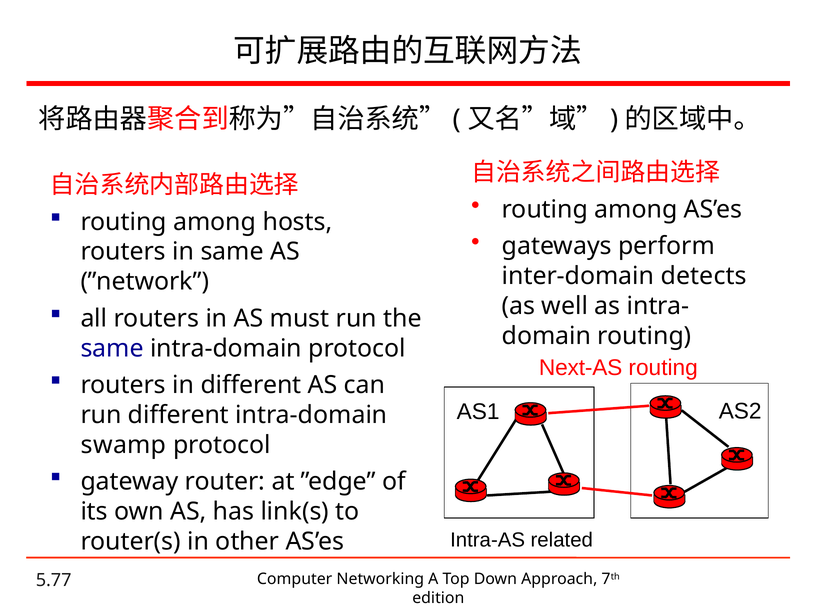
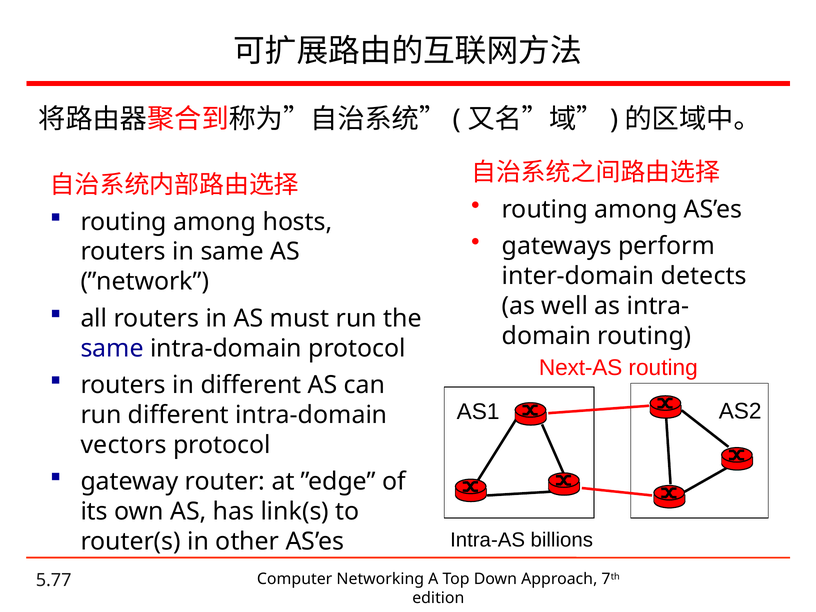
swamp: swamp -> vectors
related: related -> billions
